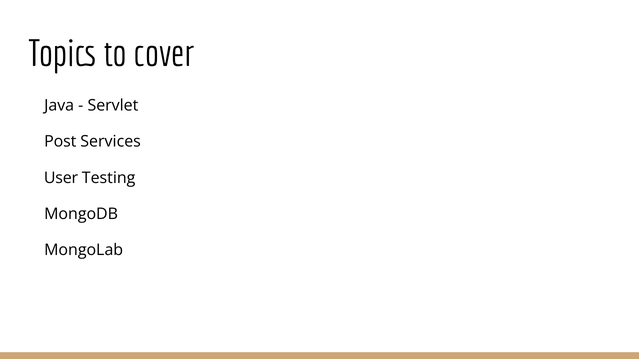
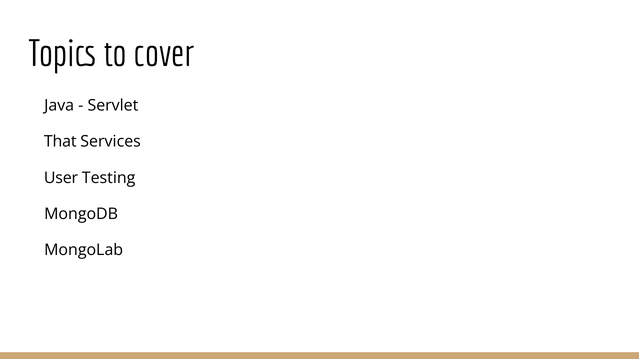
Post: Post -> That
